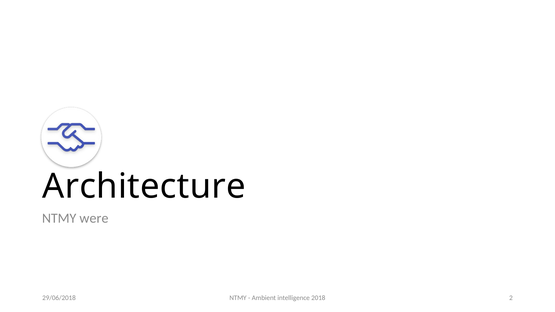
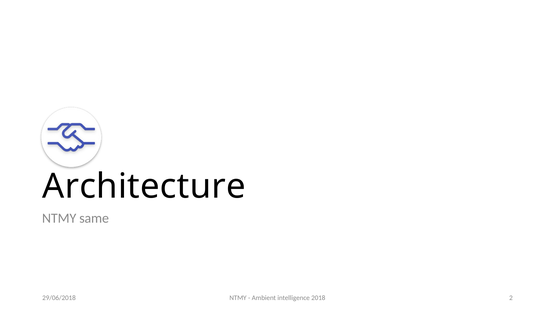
were: were -> same
